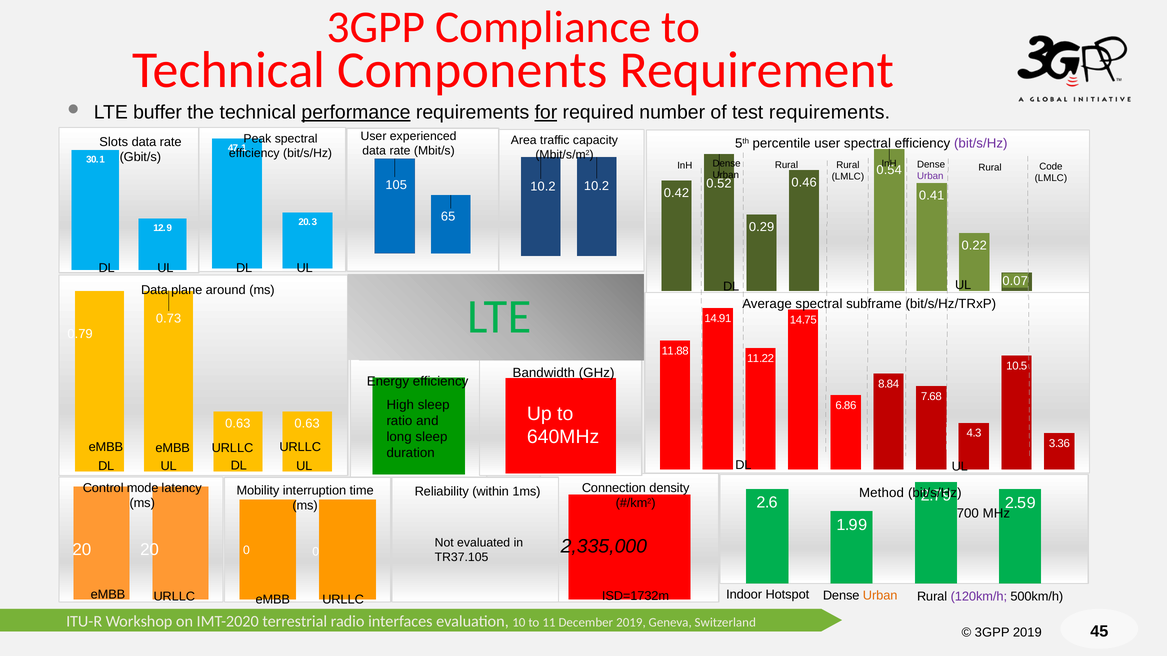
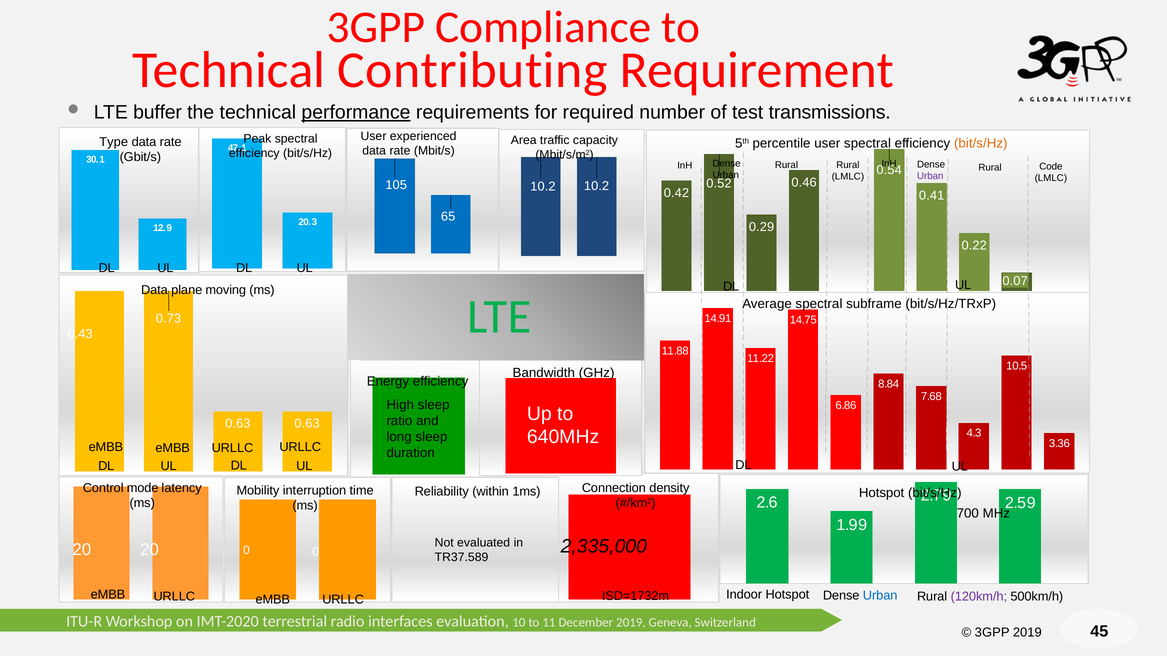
Components: Components -> Contributing
for underline: present -> none
test requirements: requirements -> transmissions
Slots: Slots -> Type
bit/s/Hz at (981, 144) colour: purple -> orange
around: around -> moving
0.79: 0.79 -> 0.43
Method at (881, 493): Method -> Hotspot
TR37.105: TR37.105 -> TR37.589
Urban at (880, 596) colour: orange -> blue
